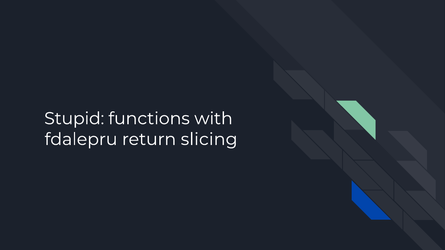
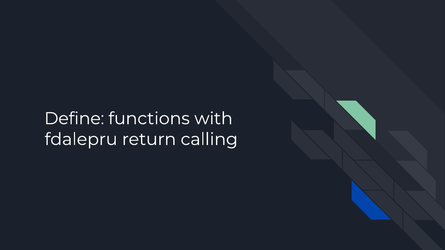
Stupid: Stupid -> Define
slicing: slicing -> calling
